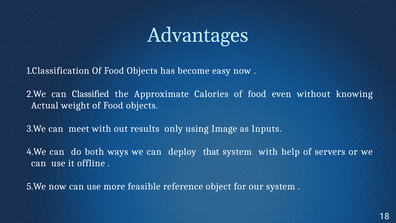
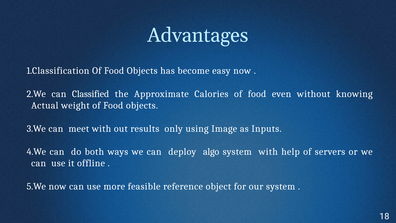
that: that -> algo
